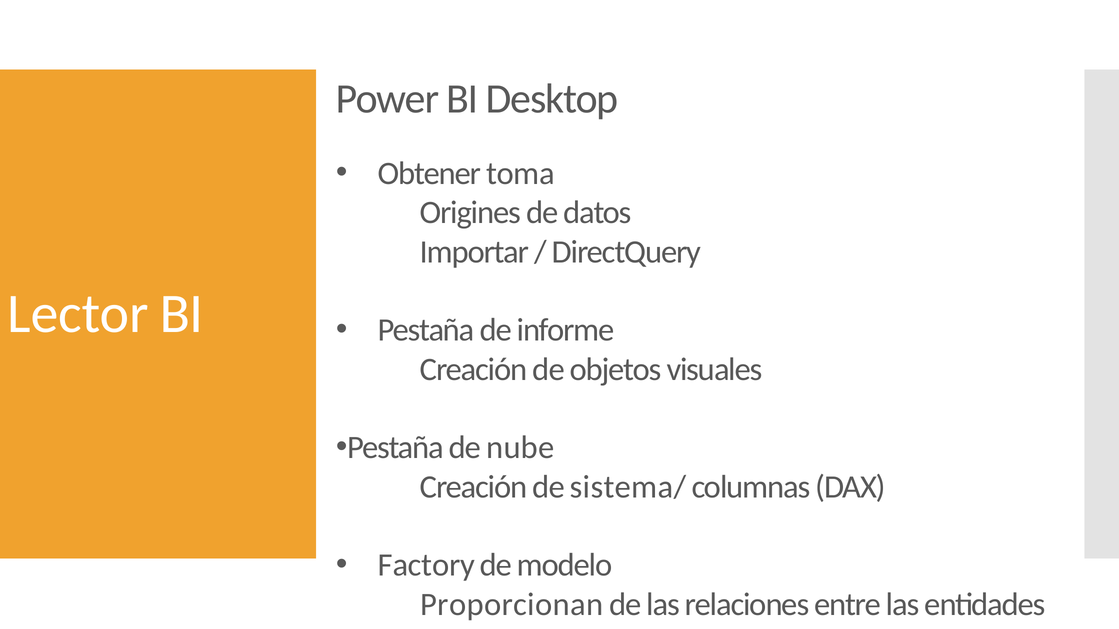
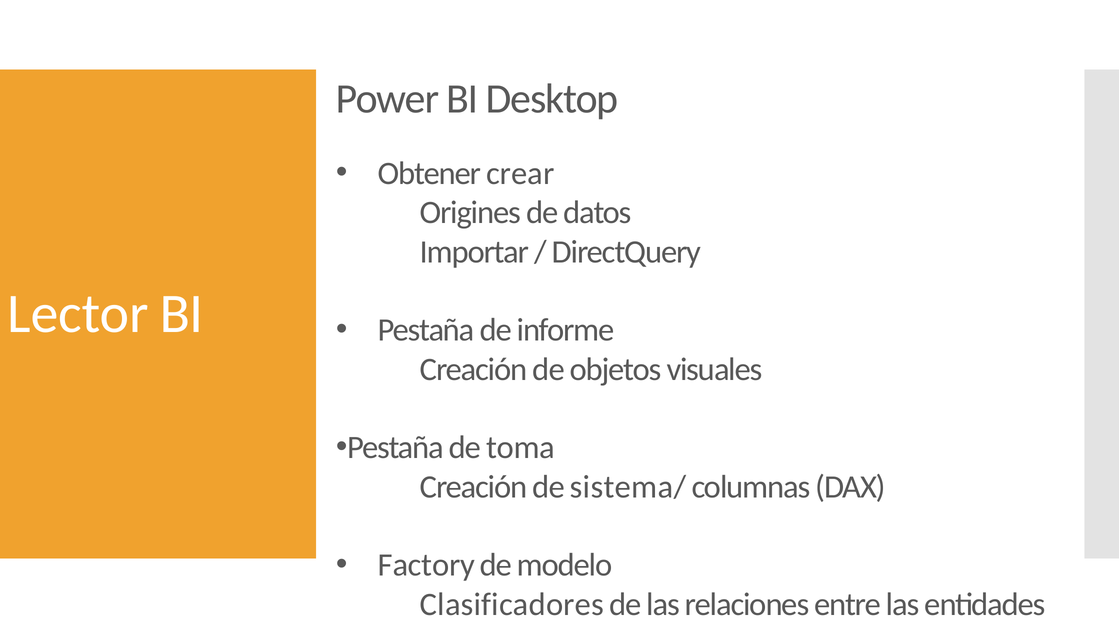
toma: toma -> crear
nube: nube -> toma
Proporcionan: Proporcionan -> Clasificadores
